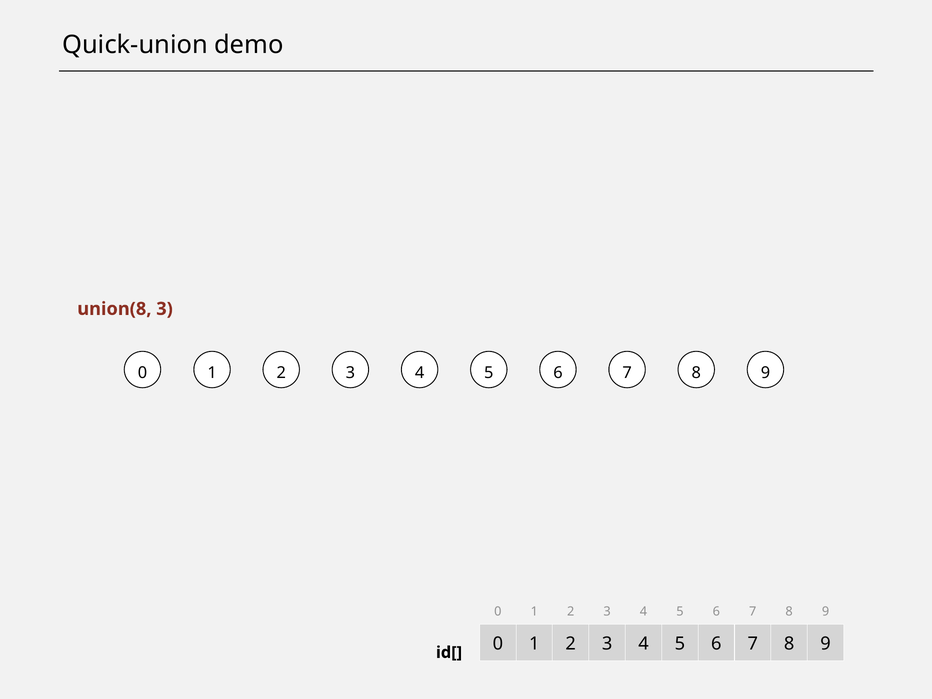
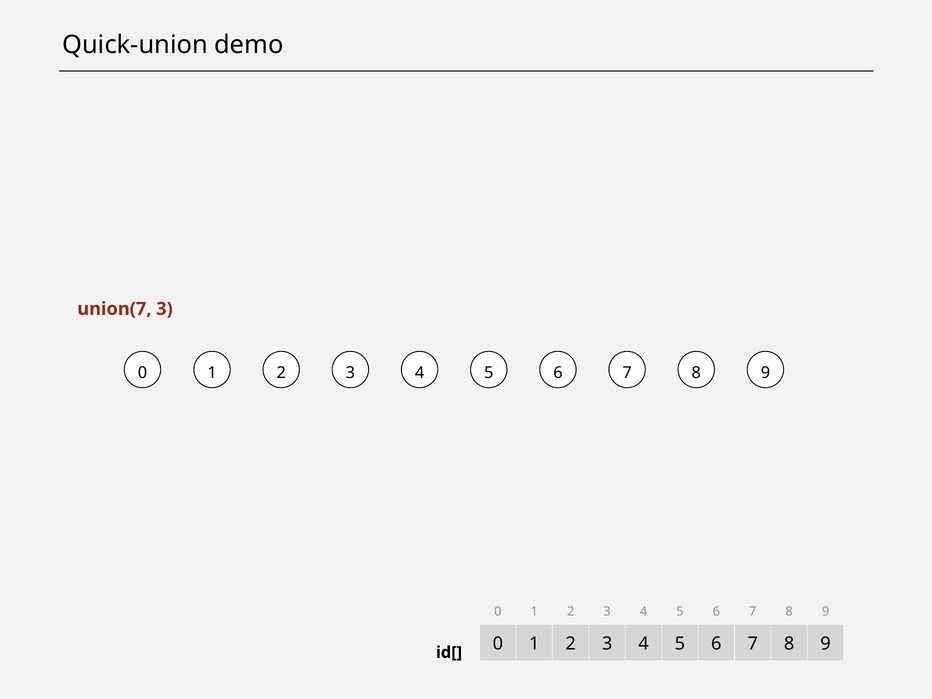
union(8: union(8 -> union(7
